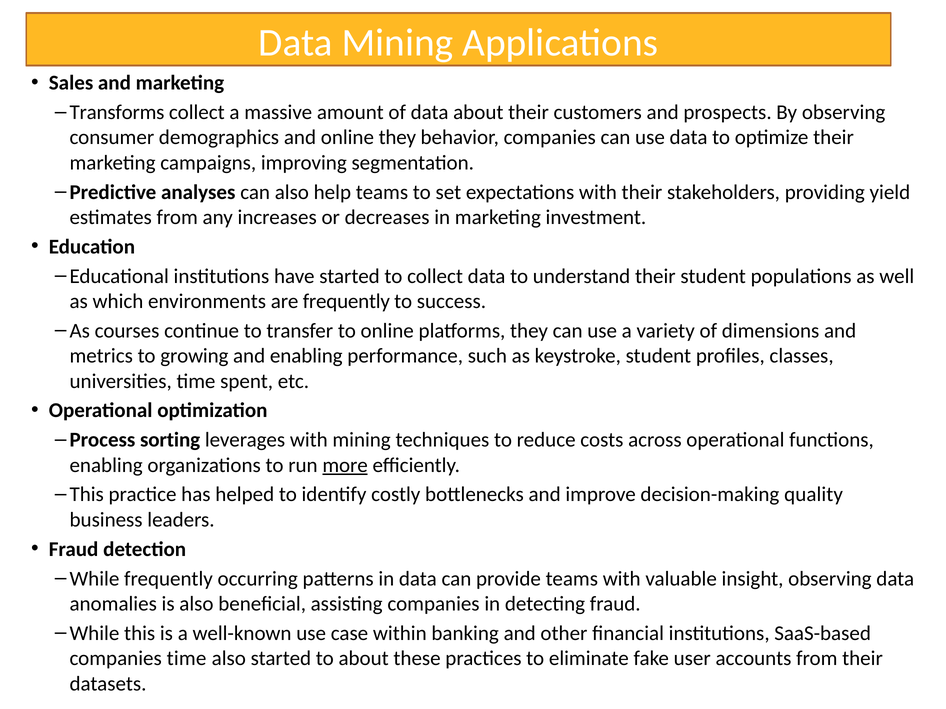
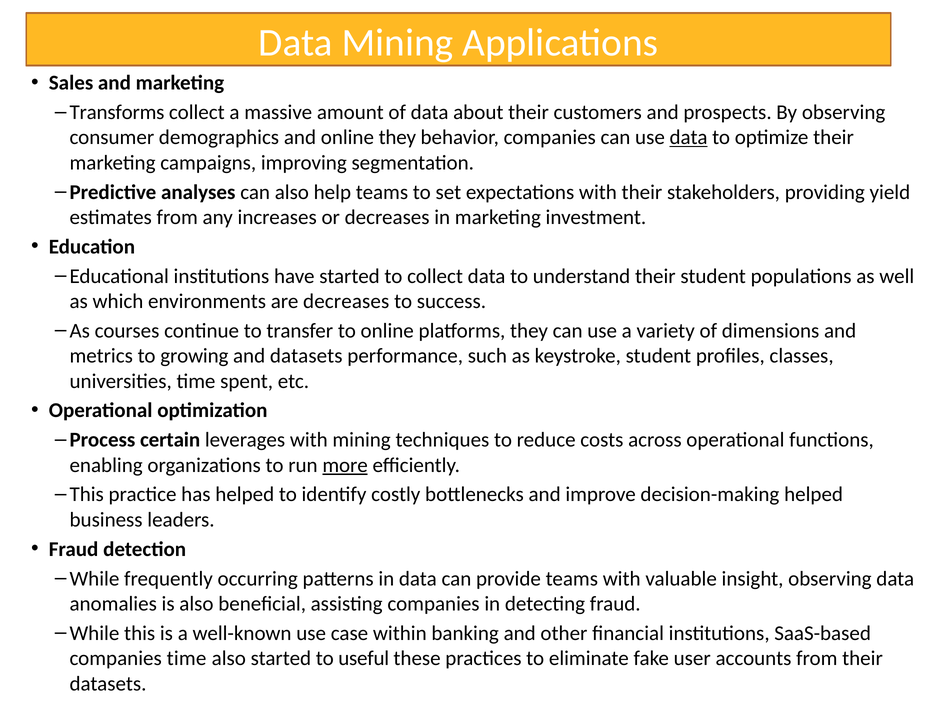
data at (689, 138) underline: none -> present
are frequently: frequently -> decreases
and enabling: enabling -> datasets
sorting: sorting -> certain
decision-making quality: quality -> helped
to about: about -> useful
